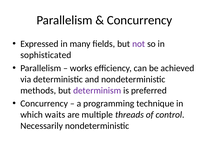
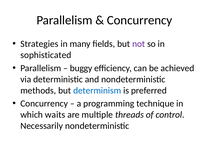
Expressed: Expressed -> Strategies
works: works -> buggy
determinism colour: purple -> blue
